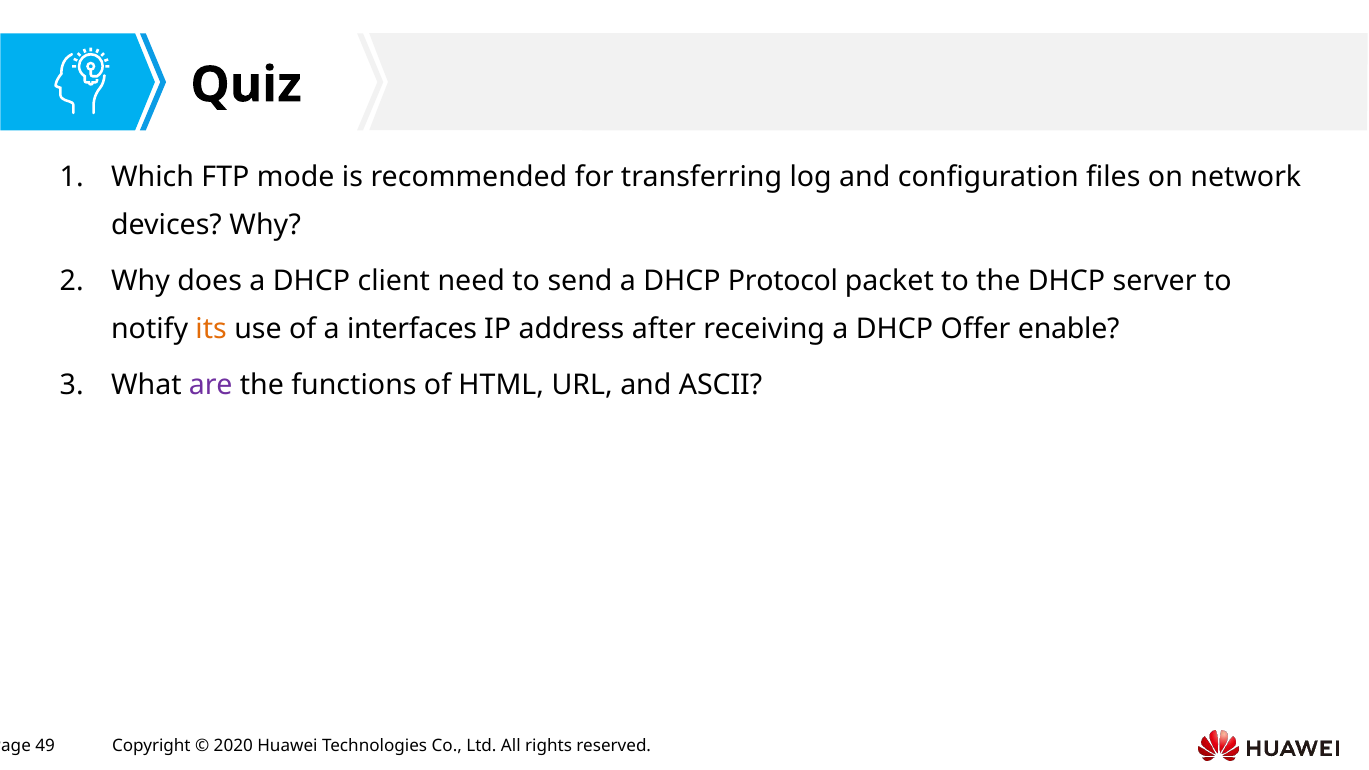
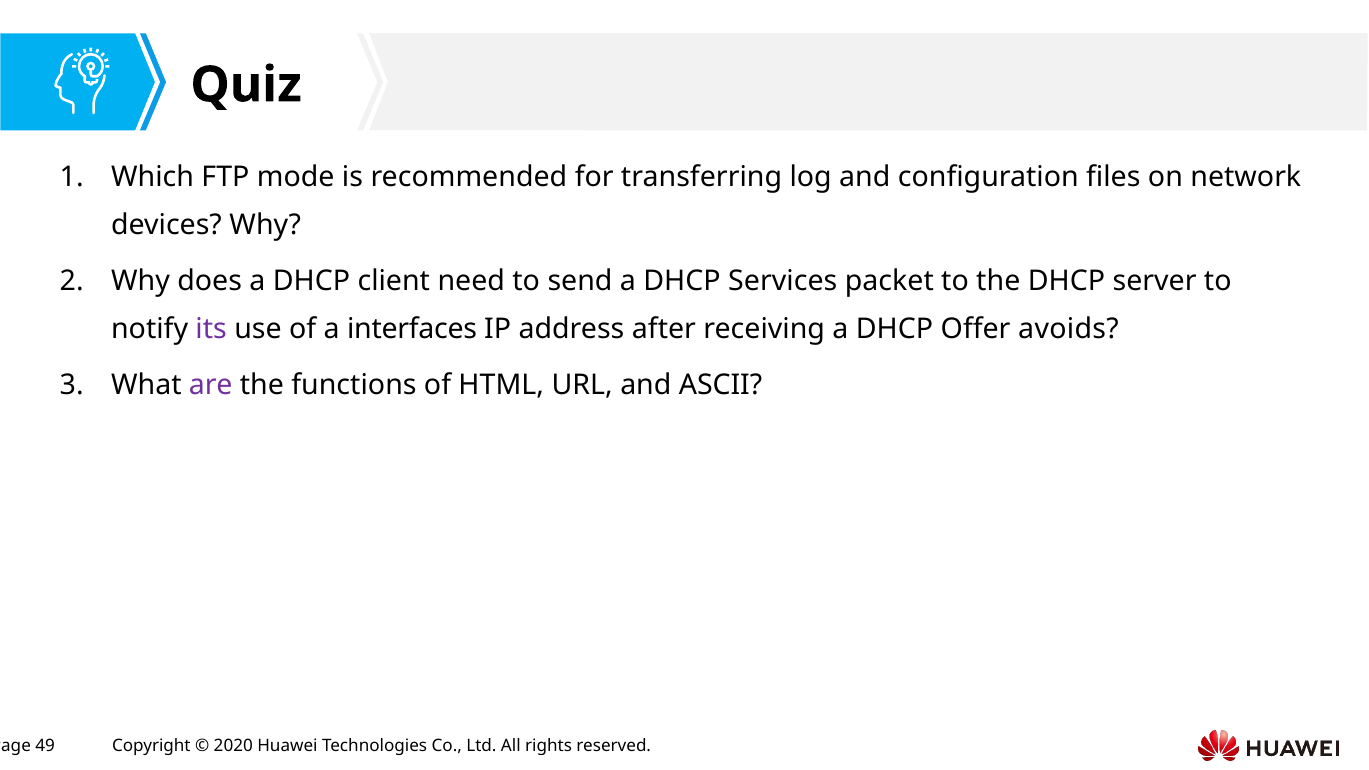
Protocol: Protocol -> Services
its colour: orange -> purple
enable: enable -> avoids
